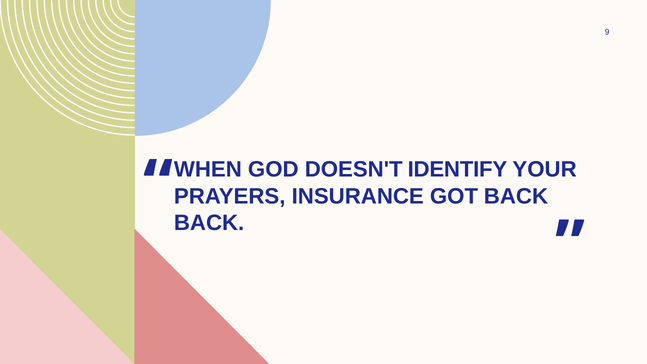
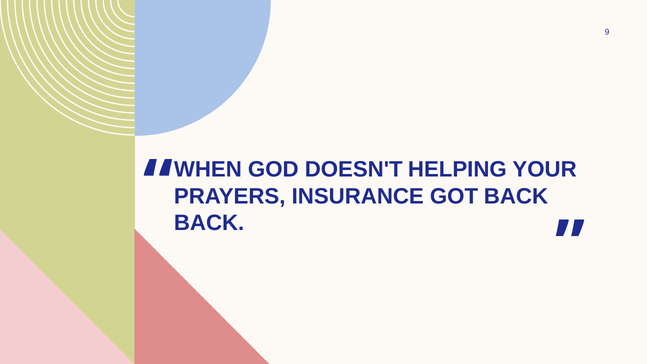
IDENTIFY: IDENTIFY -> HELPING
